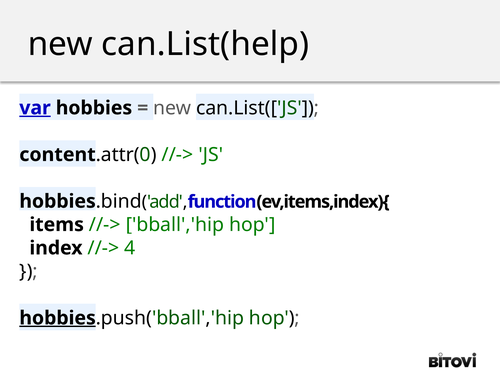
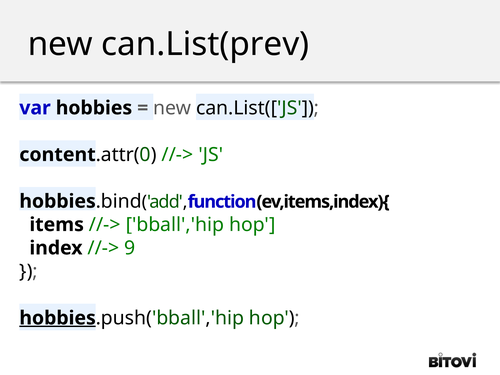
can.List(help: can.List(help -> can.List(prev
var underline: present -> none
4: 4 -> 9
